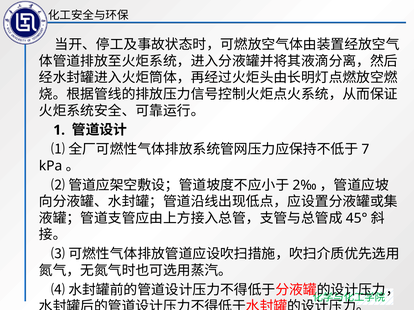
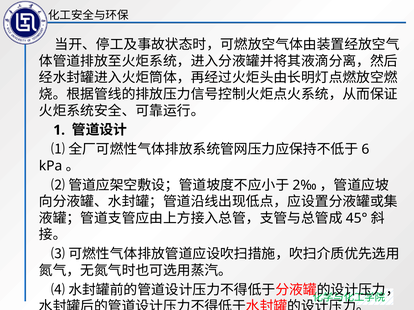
7: 7 -> 6
